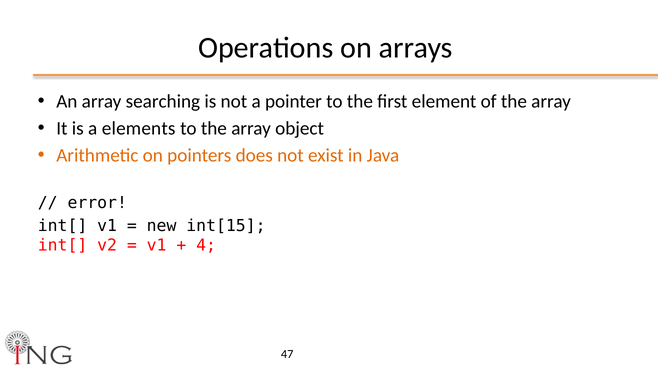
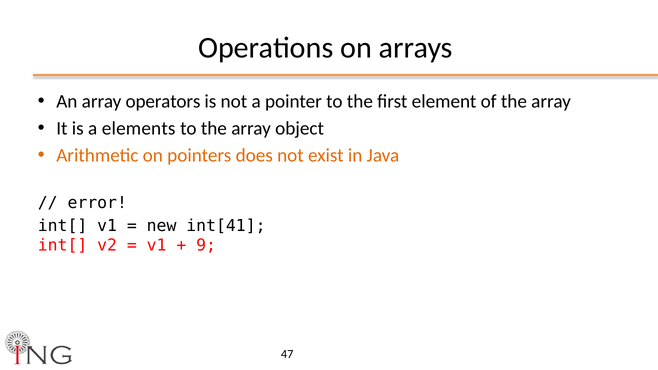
searching: searching -> operators
int[15: int[15 -> int[41
4: 4 -> 9
